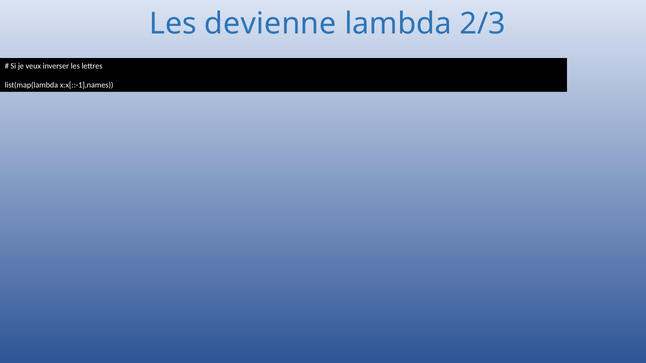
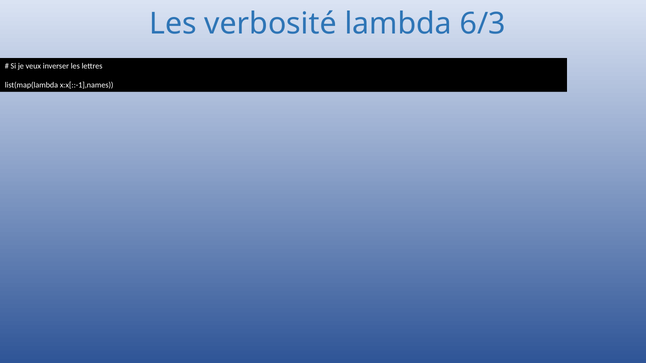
devienne: devienne -> verbosité
2/3: 2/3 -> 6/3
